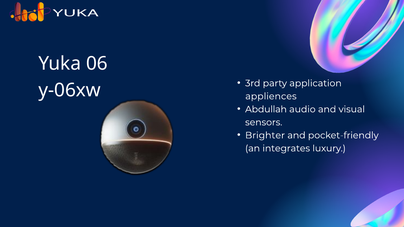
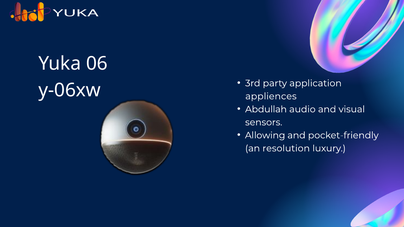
Brighter: Brighter -> Allowing
integrates: integrates -> resolution
